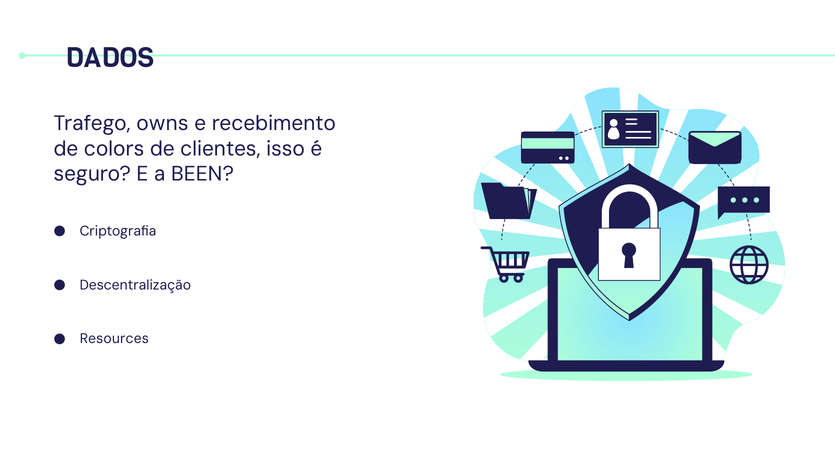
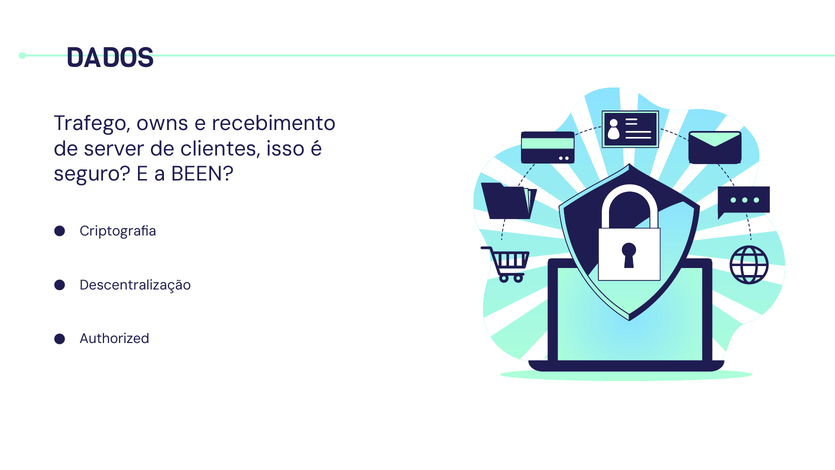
colors: colors -> server
Resources: Resources -> Authorized
